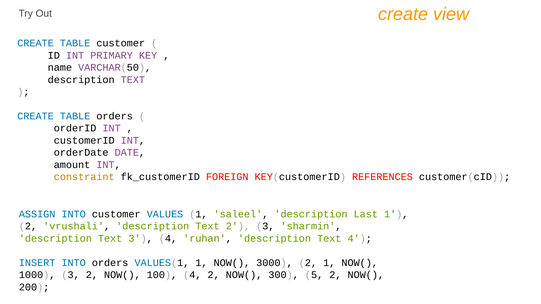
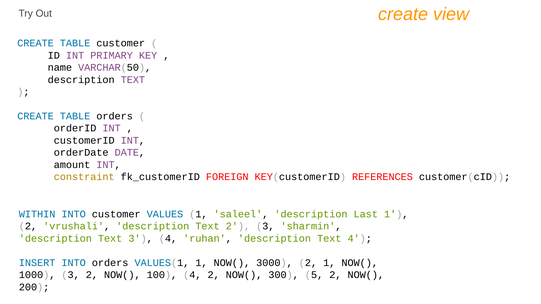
ASSIGN: ASSIGN -> WITHIN
